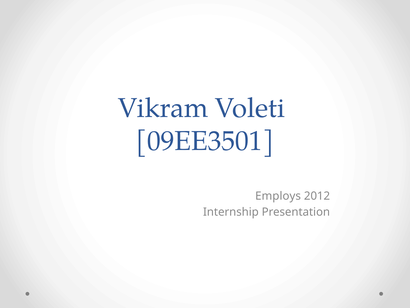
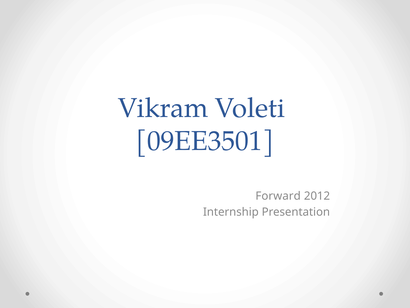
Employs: Employs -> Forward
